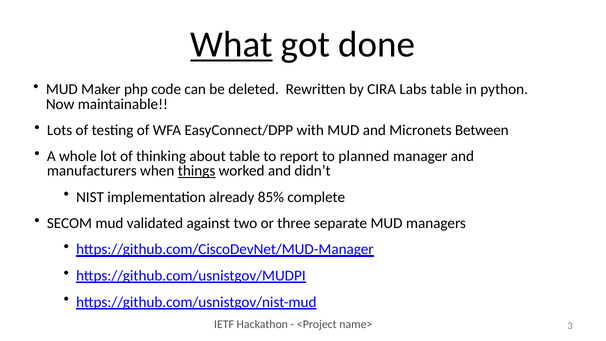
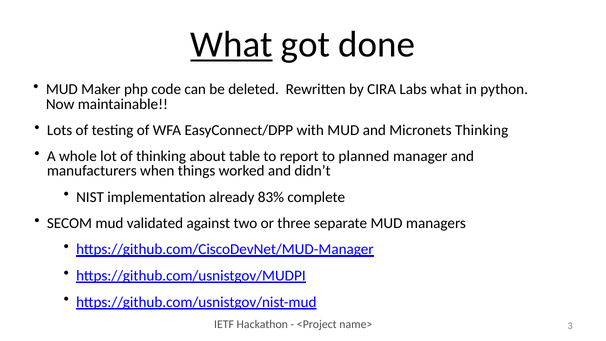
Labs table: table -> what
Micronets Between: Between -> Thinking
things underline: present -> none
85%: 85% -> 83%
